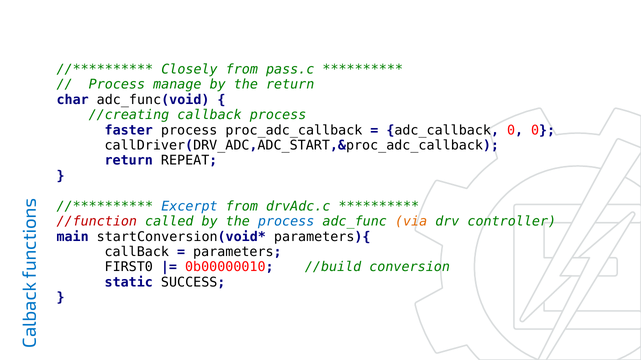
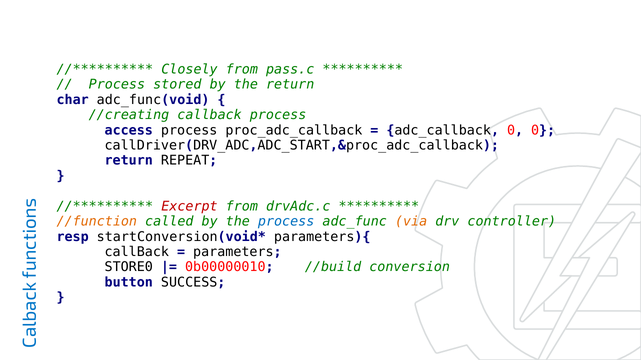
manage: manage -> stored
faster: faster -> access
Excerpt colour: blue -> red
//function colour: red -> orange
main: main -> resp
FIRST0: FIRST0 -> STORE0
static: static -> button
